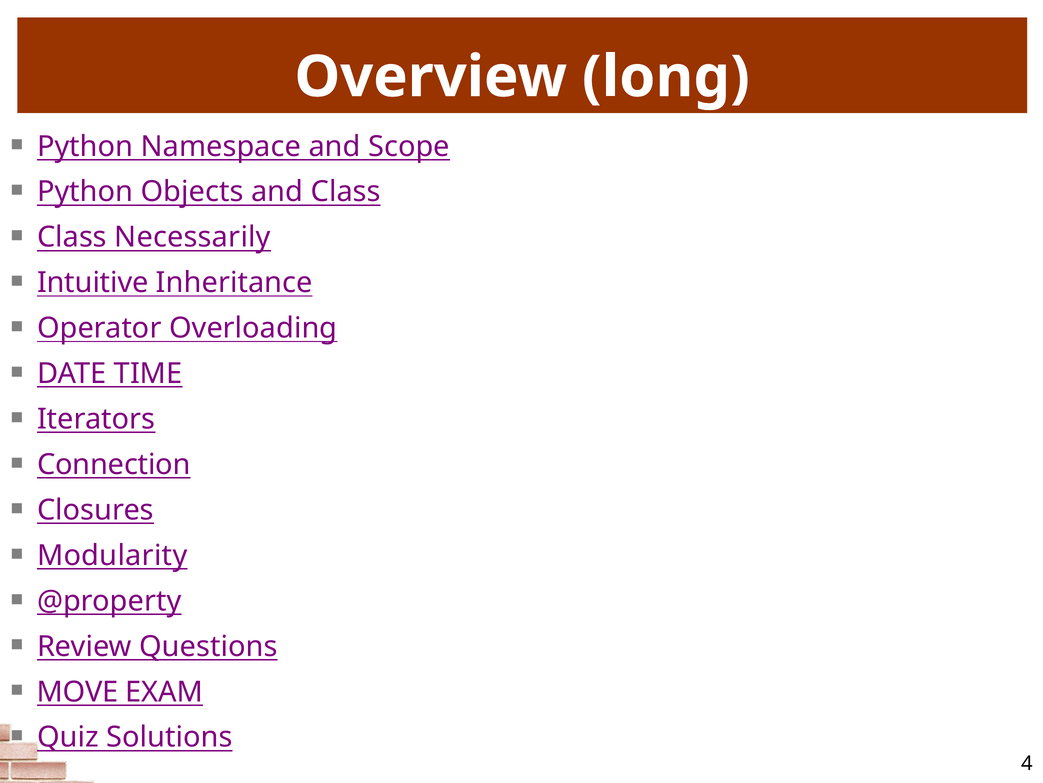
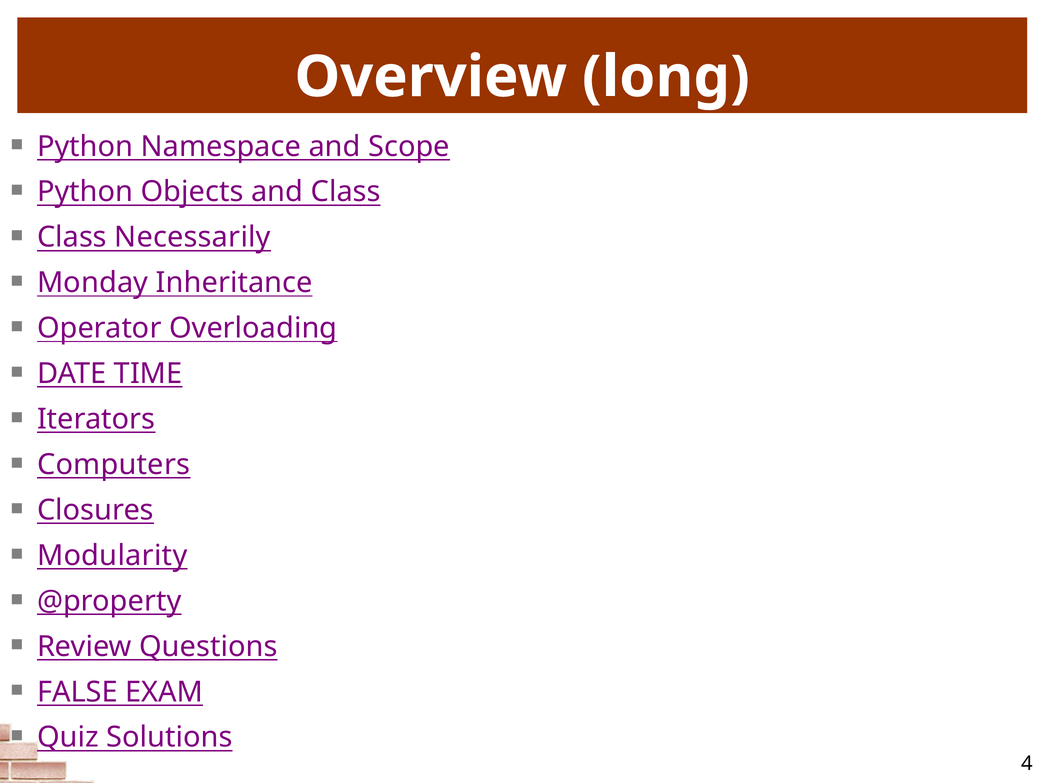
Intuitive: Intuitive -> Monday
Connection: Connection -> Computers
MOVE: MOVE -> FALSE
